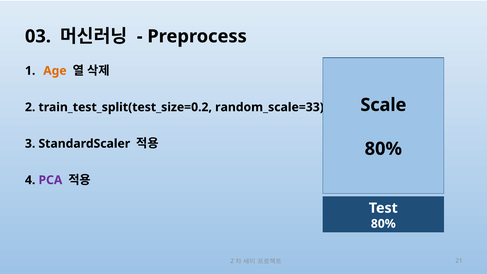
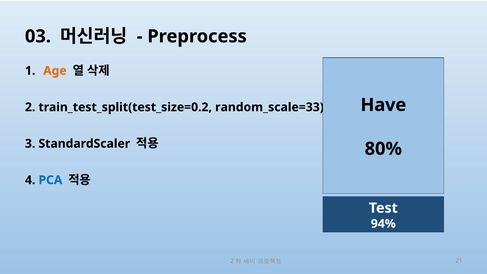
Scale: Scale -> Have
PCA colour: purple -> blue
80% at (383, 224): 80% -> 94%
